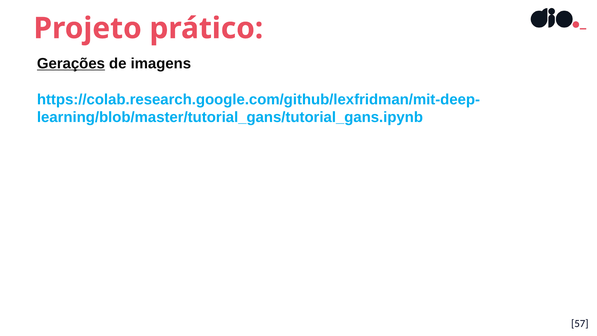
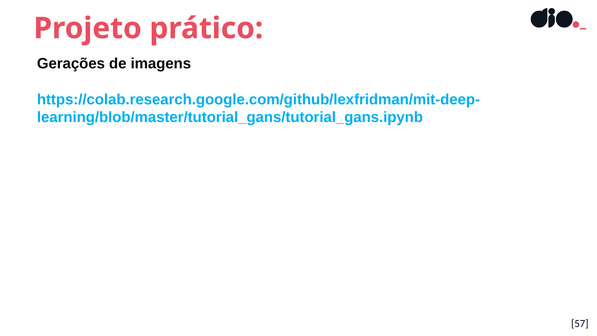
Gerações underline: present -> none
